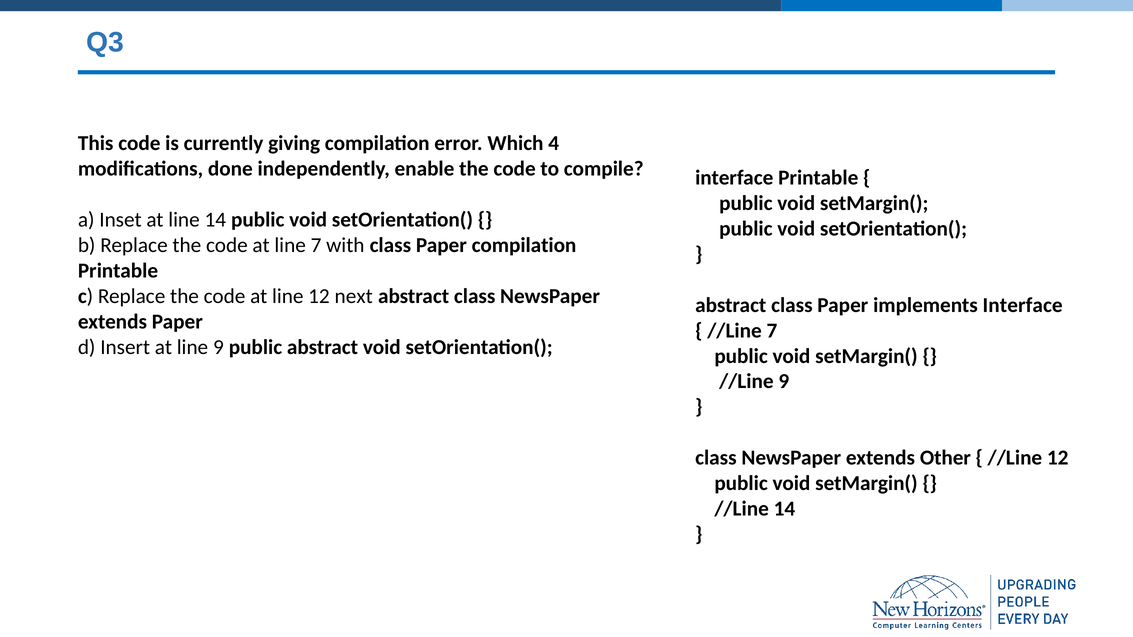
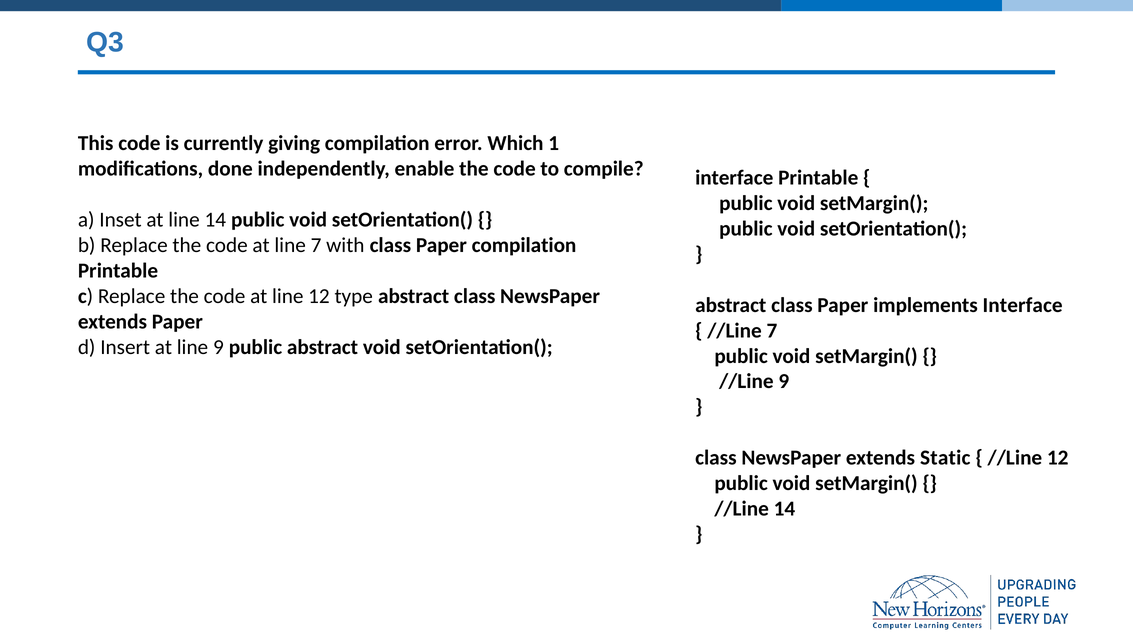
4: 4 -> 1
next: next -> type
Other: Other -> Static
